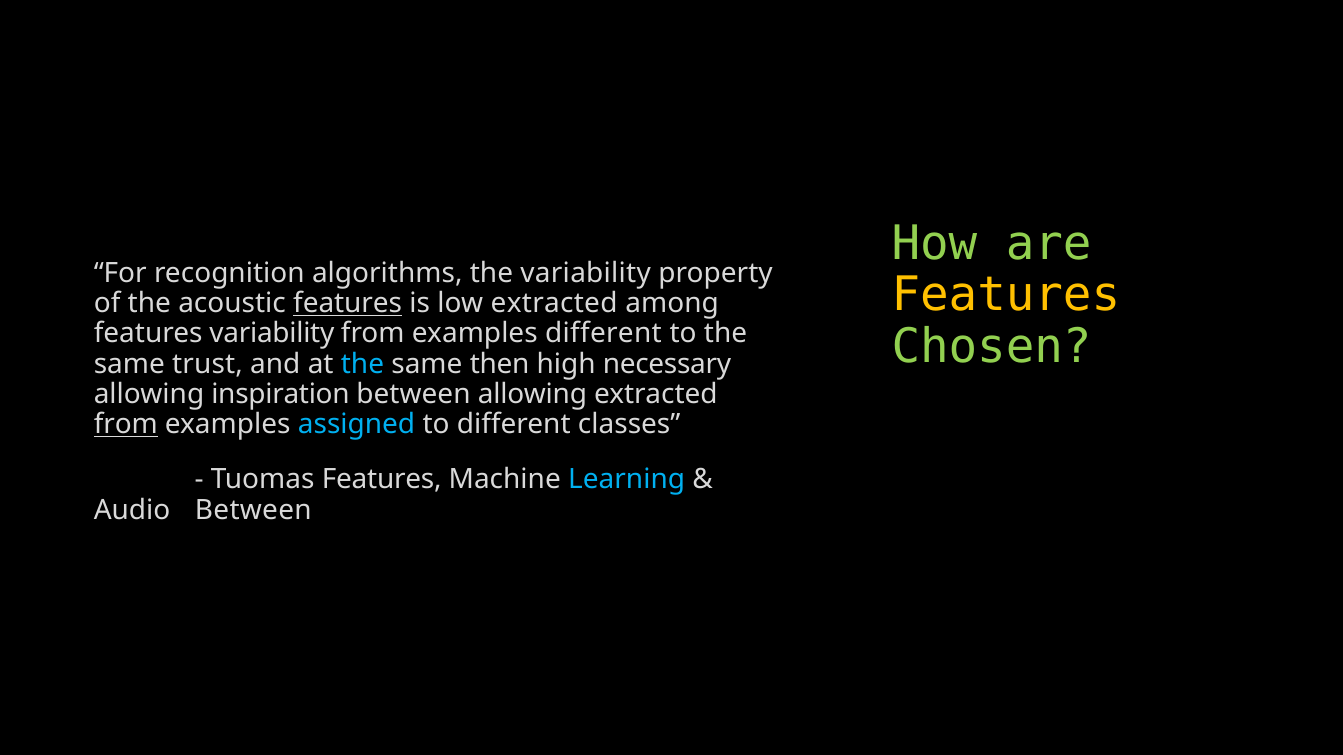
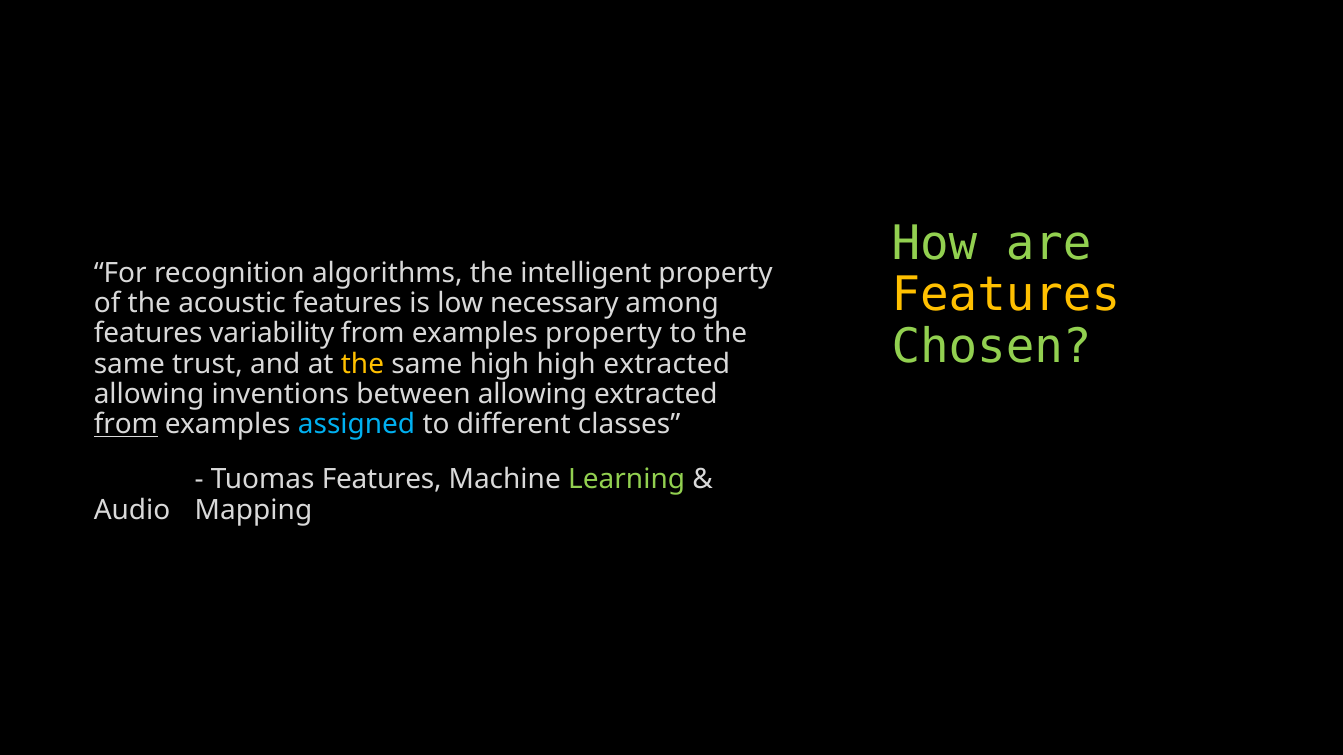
the variability: variability -> intelligent
features at (348, 304) underline: present -> none
low extracted: extracted -> necessary
examples different: different -> property
the at (362, 364) colour: light blue -> yellow
same then: then -> high
high necessary: necessary -> extracted
inspiration: inspiration -> inventions
Learning colour: light blue -> light green
Audio Between: Between -> Mapping
